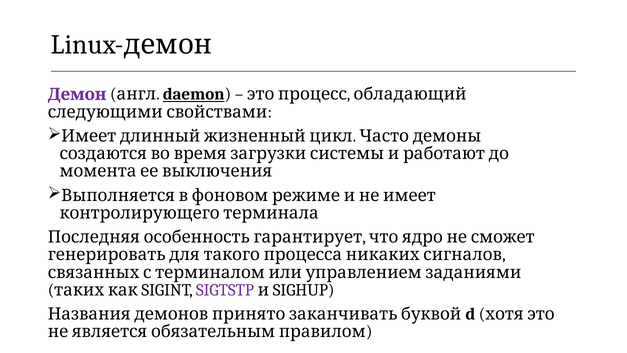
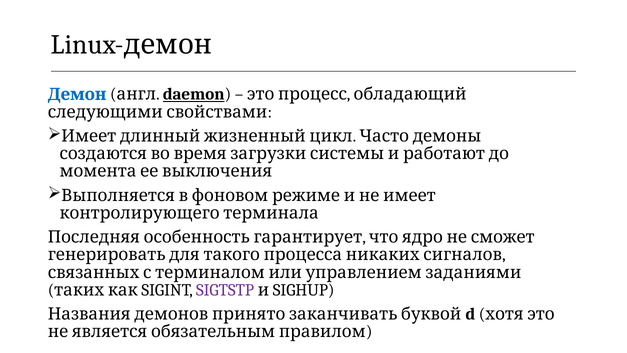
Демон at (77, 94) colour: purple -> blue
